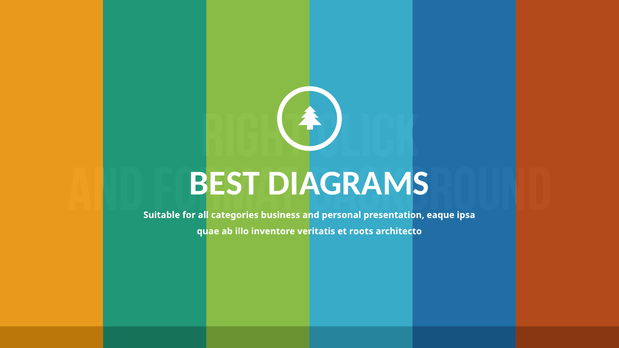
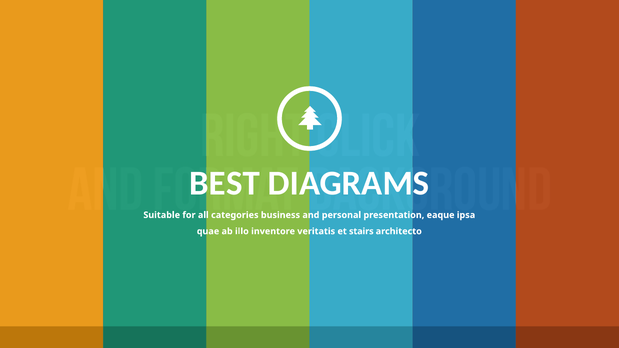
roots: roots -> stairs
